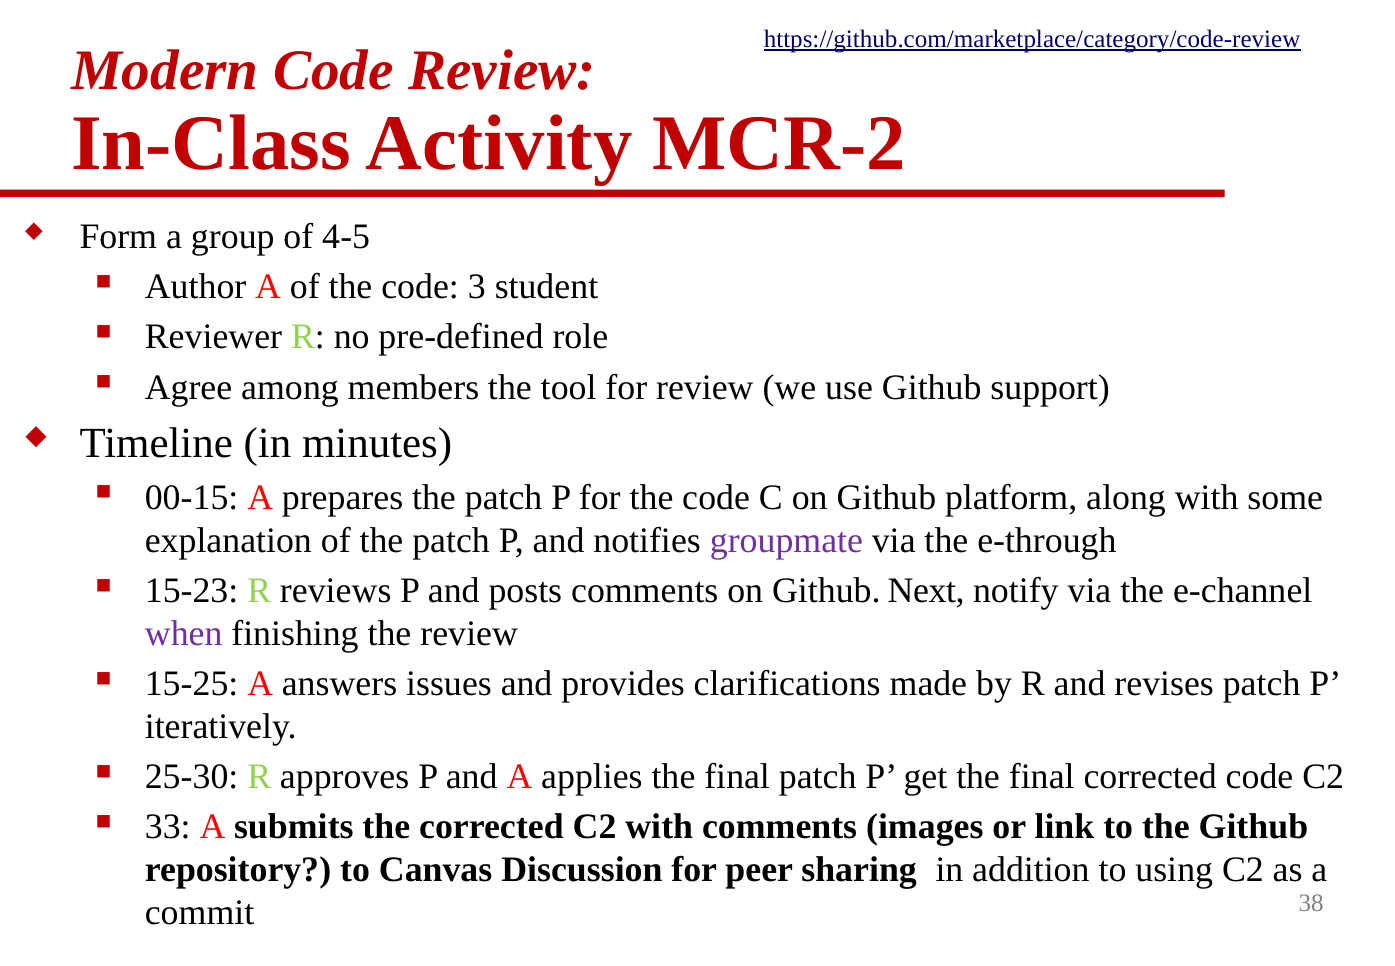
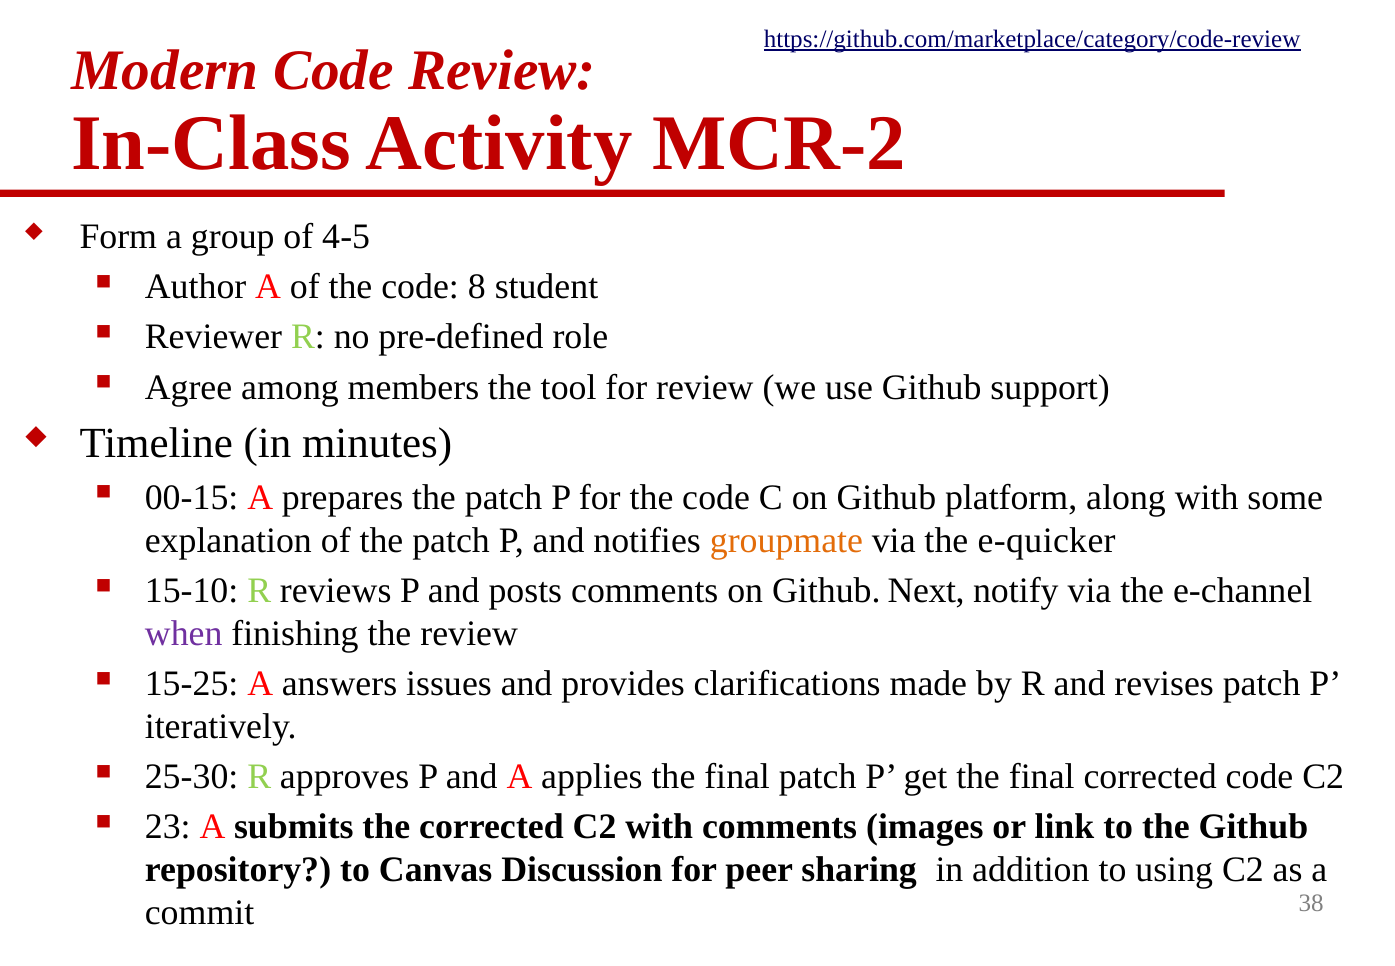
3: 3 -> 8
groupmate colour: purple -> orange
e-through: e-through -> e-quicker
15-23: 15-23 -> 15-10
33: 33 -> 23
